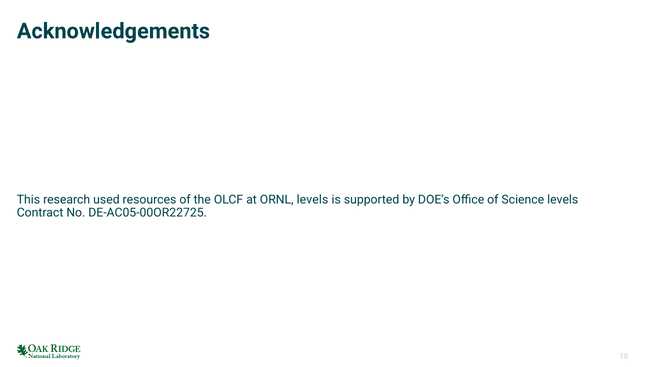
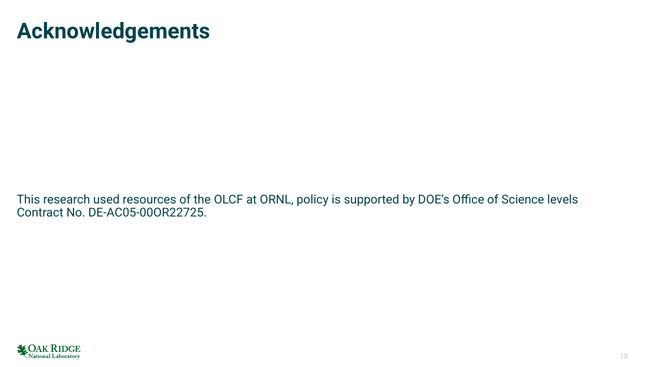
ORNL levels: levels -> policy
